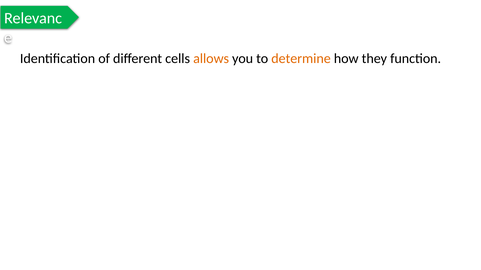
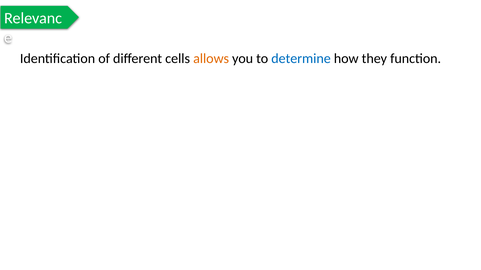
determine colour: orange -> blue
